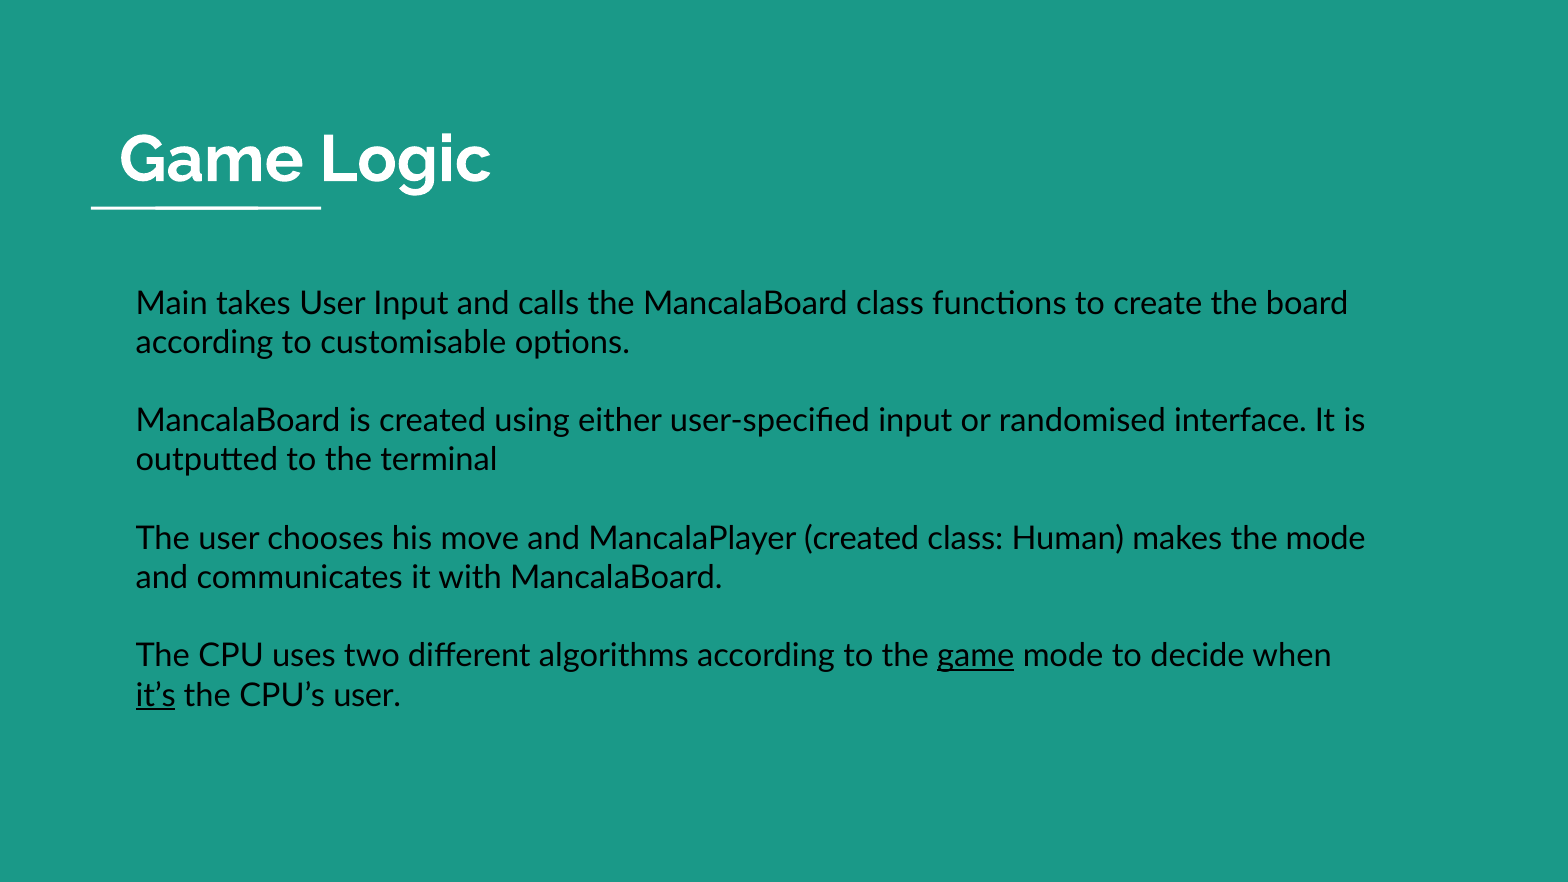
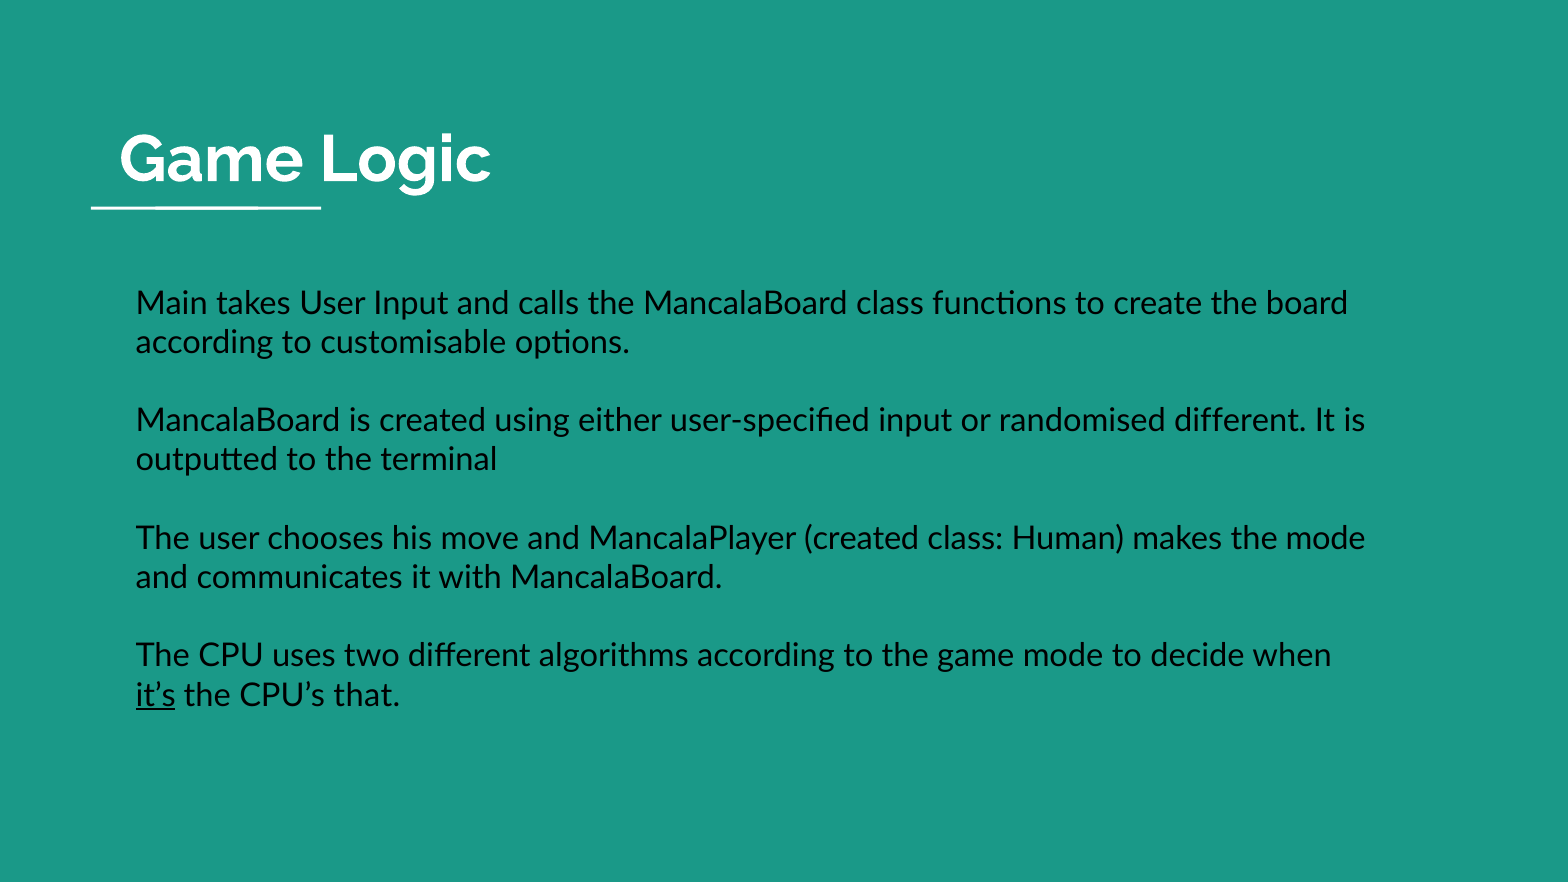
randomised interface: interface -> different
game at (976, 656) underline: present -> none
CPU’s user: user -> that
